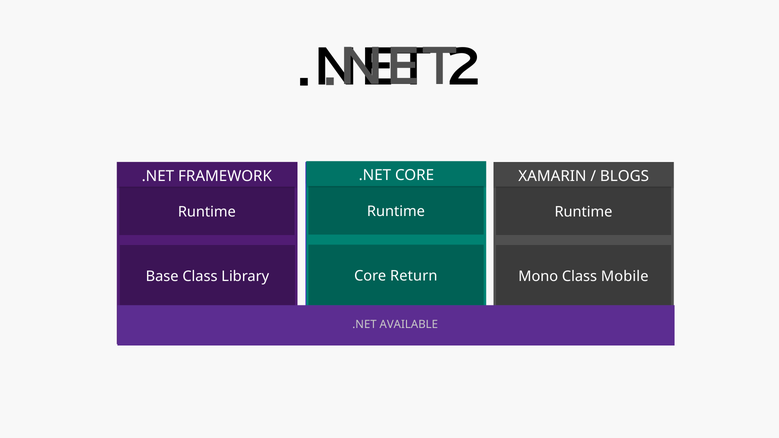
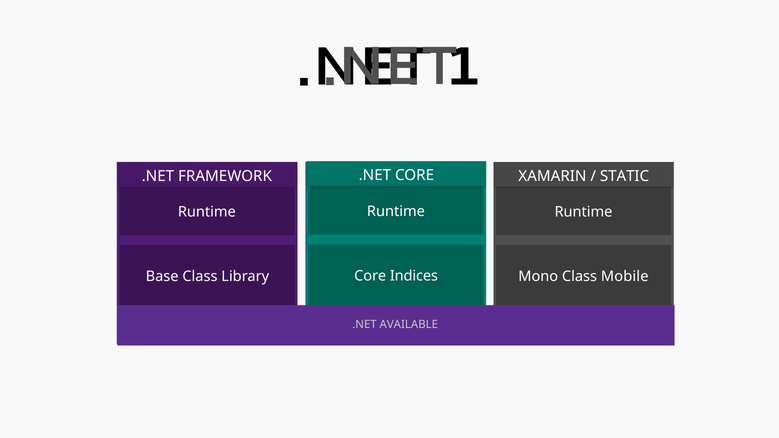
2: 2 -> 1
BLOGS: BLOGS -> STATIC
Return: Return -> Indices
